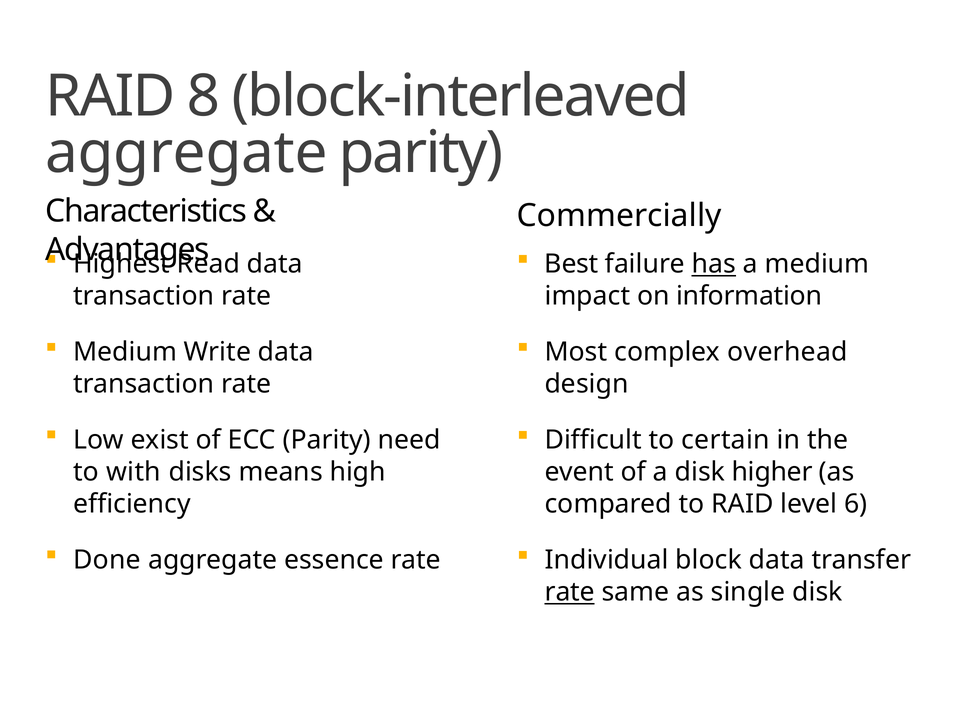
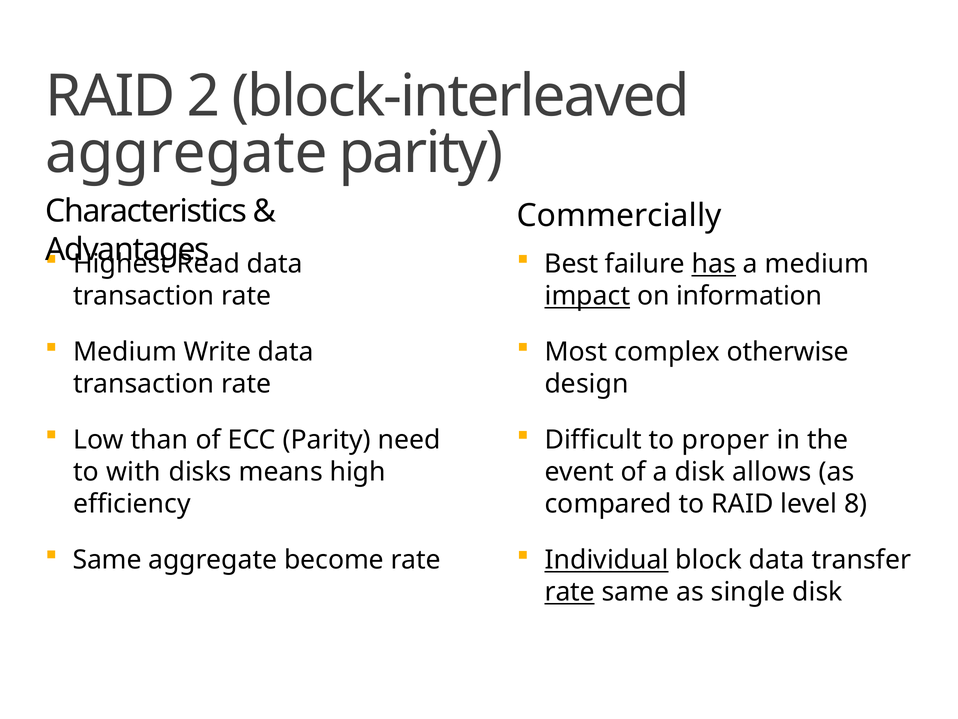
8: 8 -> 2
impact underline: none -> present
overhead: overhead -> otherwise
exist: exist -> than
certain: certain -> proper
higher: higher -> allows
6: 6 -> 8
Done at (107, 559): Done -> Same
essence: essence -> become
Individual underline: none -> present
